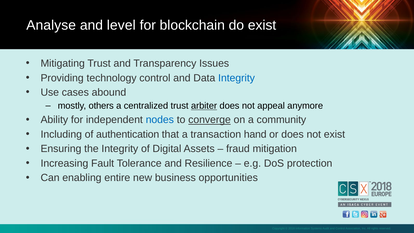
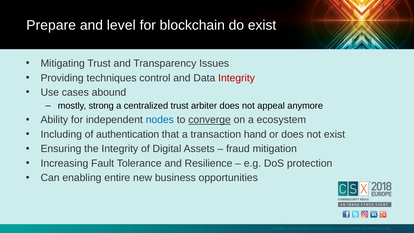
Analyse: Analyse -> Prepare
technology: technology -> techniques
Integrity at (237, 78) colour: blue -> red
others: others -> strong
arbiter underline: present -> none
community: community -> ecosystem
